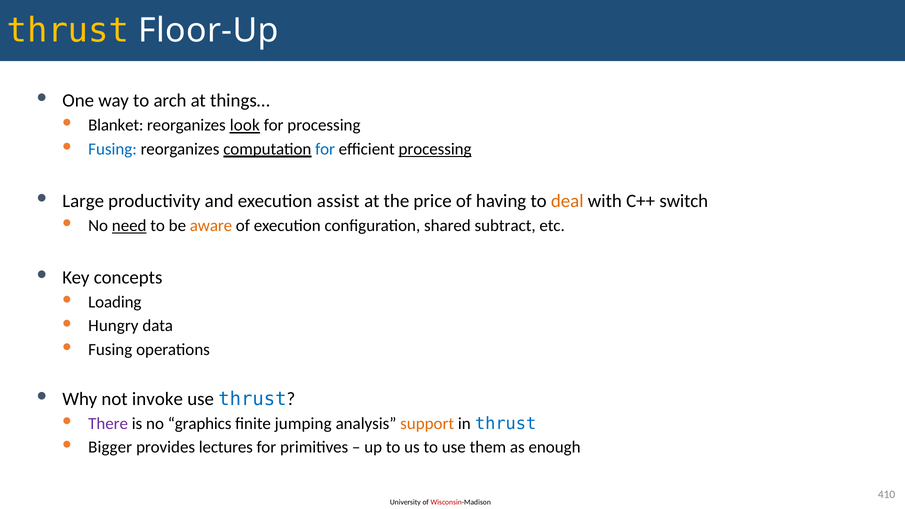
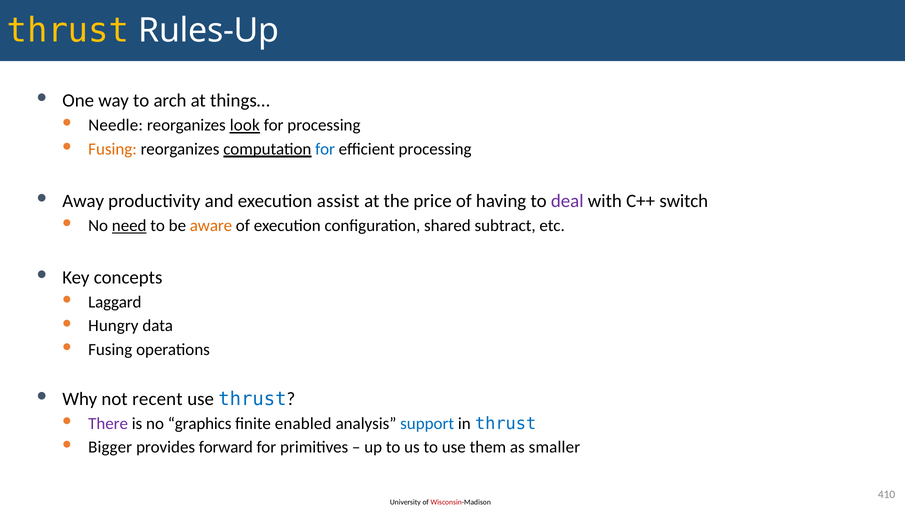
Floor-Up: Floor-Up -> Rules-Up
Blanket: Blanket -> Needle
Fusing at (113, 149) colour: blue -> orange
processing at (435, 149) underline: present -> none
Large: Large -> Away
deal colour: orange -> purple
Loading: Loading -> Laggard
invoke: invoke -> recent
jumping: jumping -> enabled
support colour: orange -> blue
lectures: lectures -> forward
enough: enough -> smaller
